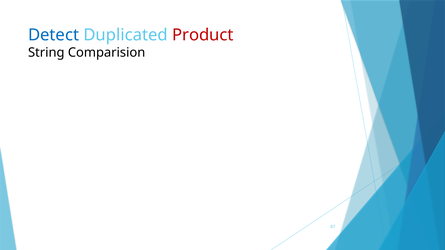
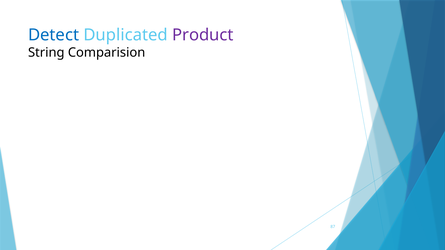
Product colour: red -> purple
